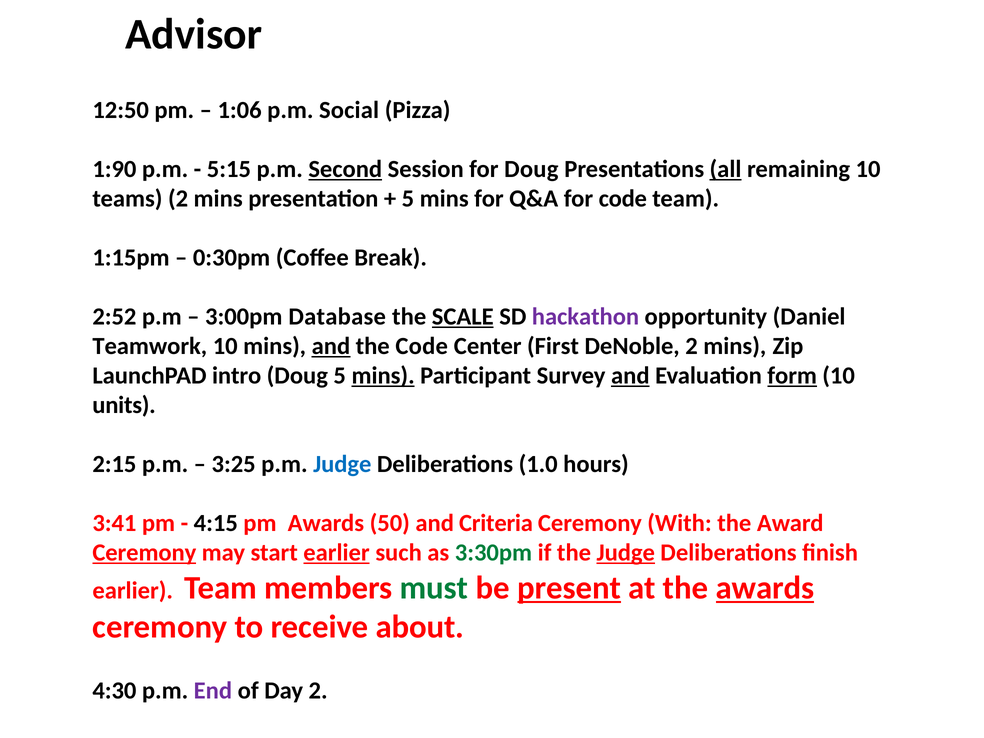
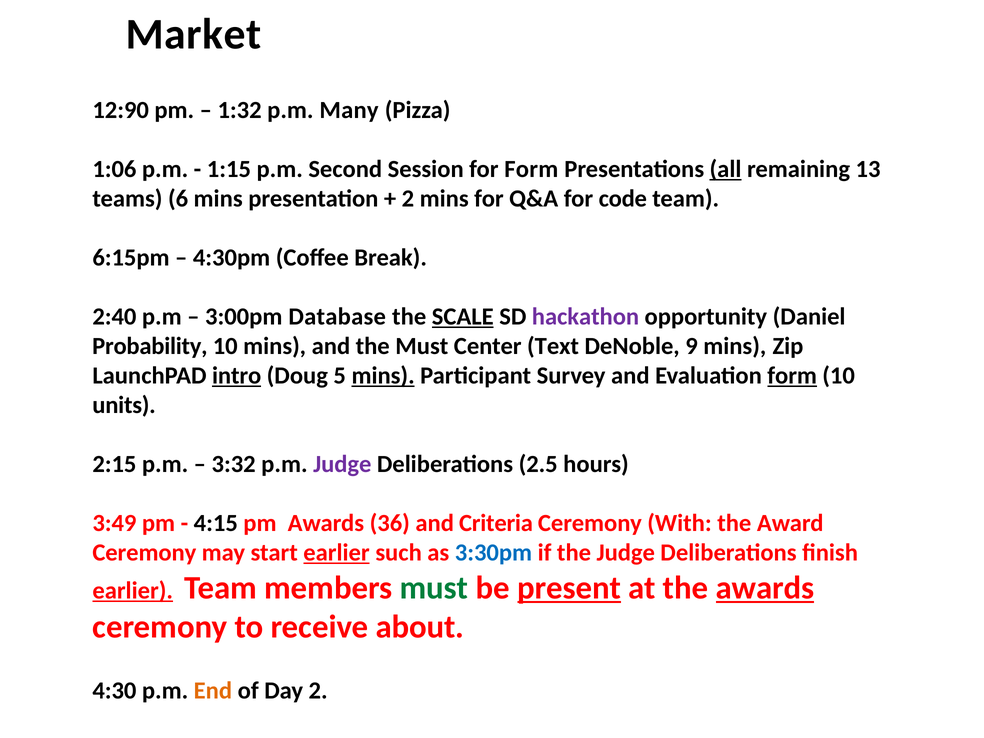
Advisor: Advisor -> Market
12:50: 12:50 -> 12:90
1:06: 1:06 -> 1:32
Social: Social -> Many
1:90: 1:90 -> 1:06
5:15: 5:15 -> 1:15
Second underline: present -> none
for Doug: Doug -> Form
remaining 10: 10 -> 13
teams 2: 2 -> 6
5 at (408, 199): 5 -> 2
1:15pm: 1:15pm -> 6:15pm
0:30pm: 0:30pm -> 4:30pm
2:52: 2:52 -> 2:40
Teamwork: Teamwork -> Probability
and at (331, 346) underline: present -> none
the Code: Code -> Must
First: First -> Text
DeNoble 2: 2 -> 9
intro underline: none -> present
and at (630, 376) underline: present -> none
3:25: 3:25 -> 3:32
Judge at (342, 464) colour: blue -> purple
1.0: 1.0 -> 2.5
3:41: 3:41 -> 3:49
50: 50 -> 36
Ceremony at (144, 553) underline: present -> none
3:30pm colour: green -> blue
Judge at (626, 553) underline: present -> none
earlier at (133, 590) underline: none -> present
End colour: purple -> orange
